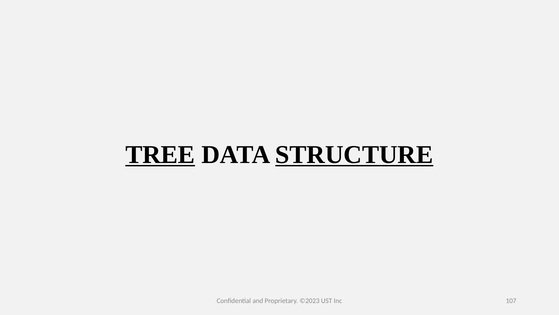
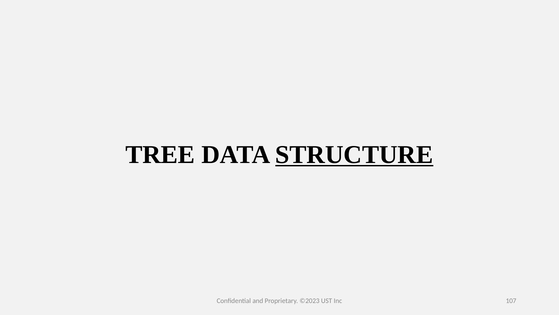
TREE underline: present -> none
